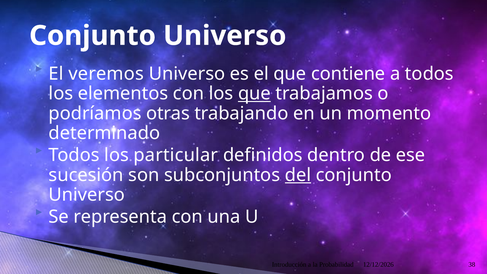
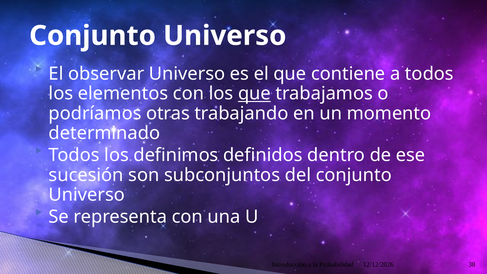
veremos: veremos -> observar
particular: particular -> definimos
del underline: present -> none
